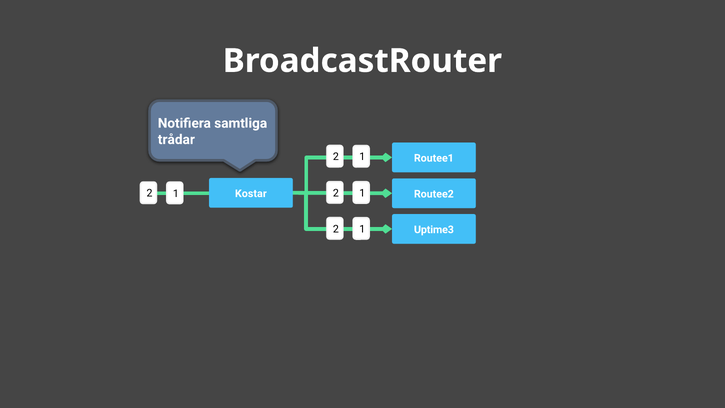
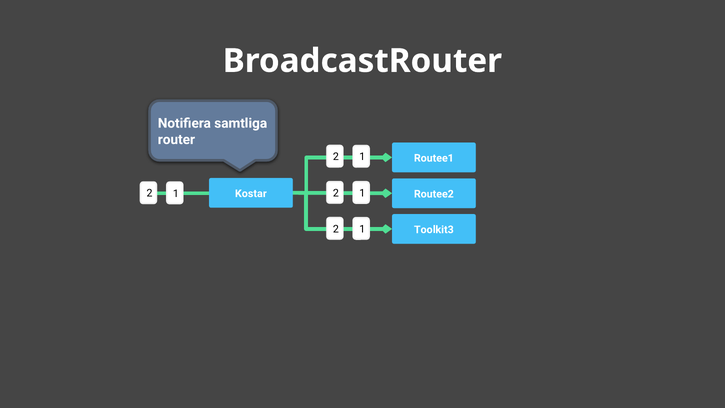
trådar: trådar -> router
Uptime3: Uptime3 -> Toolkit3
